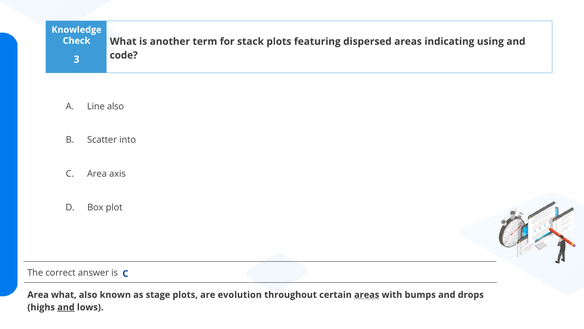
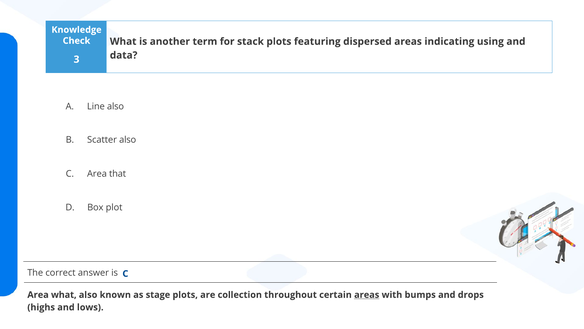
code: code -> data
Scatter into: into -> also
axis: axis -> that
evolution: evolution -> collection
and at (66, 307) underline: present -> none
